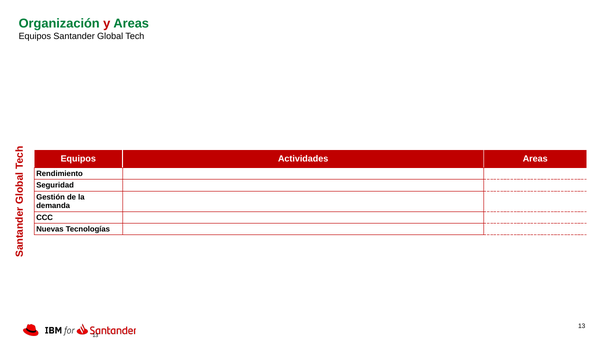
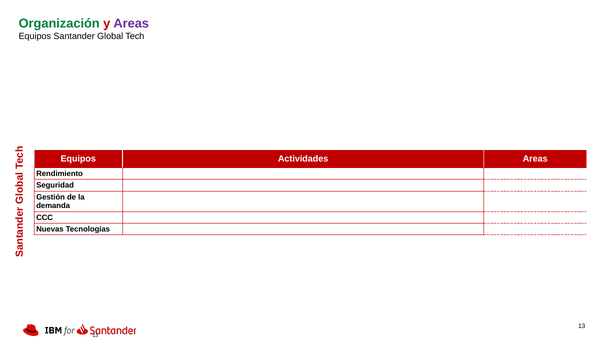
Areas at (131, 23) colour: green -> purple
